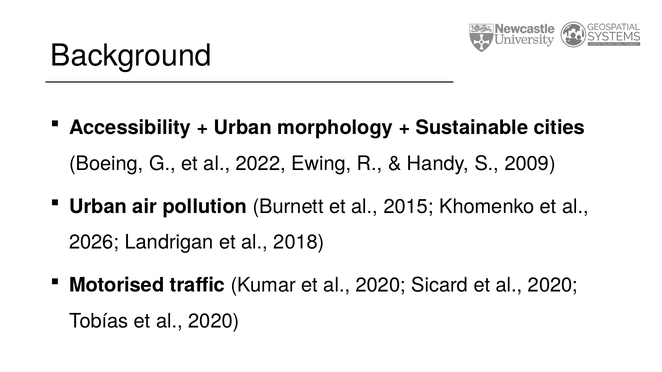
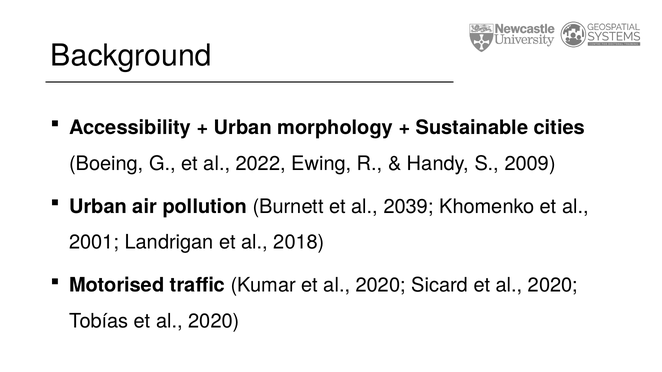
2015: 2015 -> 2039
2026: 2026 -> 2001
